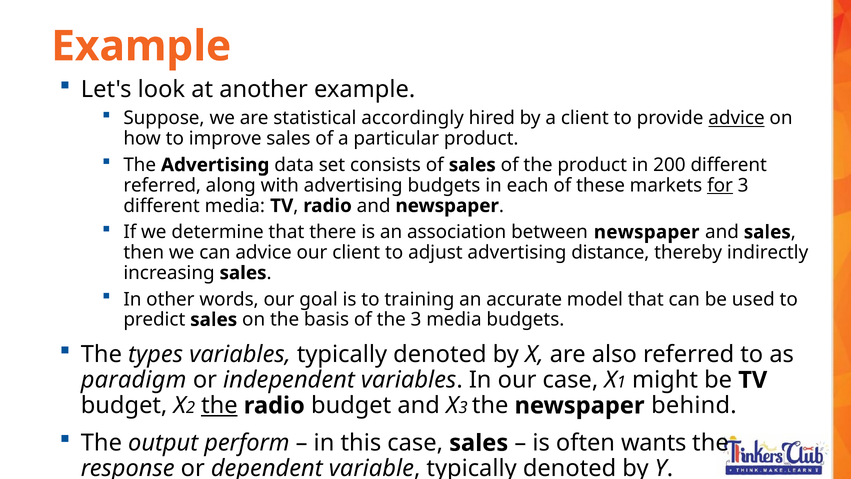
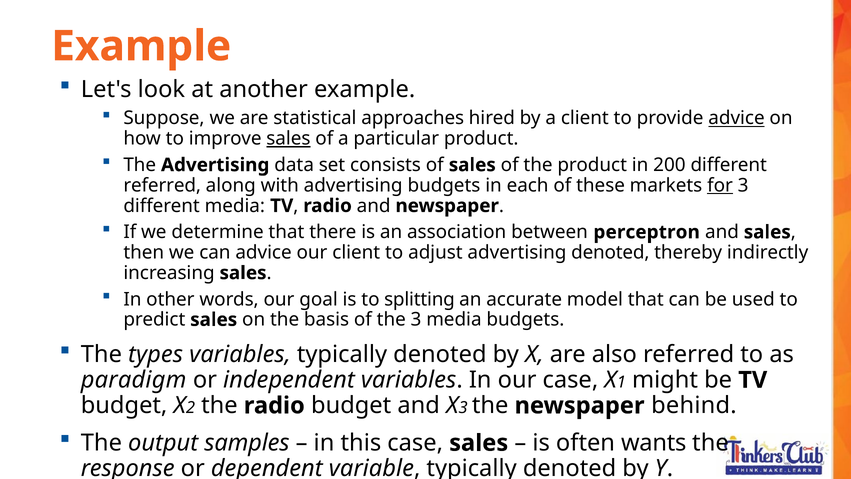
accordingly: accordingly -> approaches
sales at (288, 139) underline: none -> present
between newspaper: newspaper -> perceptron
advertising distance: distance -> denoted
training: training -> splitting
the at (219, 405) underline: present -> none
perform: perform -> samples
